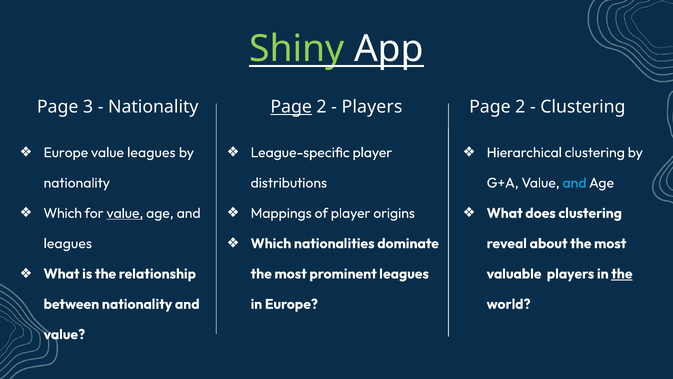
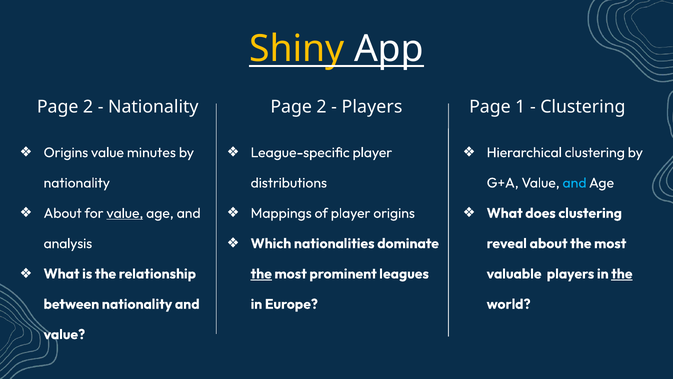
Shiny colour: light green -> yellow
3 at (88, 107): 3 -> 2
Page at (291, 107) underline: present -> none
2 at (520, 107): 2 -> 1
Europe at (66, 152): Europe -> Origins
value leagues: leagues -> minutes
Which at (63, 213): Which -> About
leagues at (68, 243): leagues -> analysis
the at (261, 274) underline: none -> present
